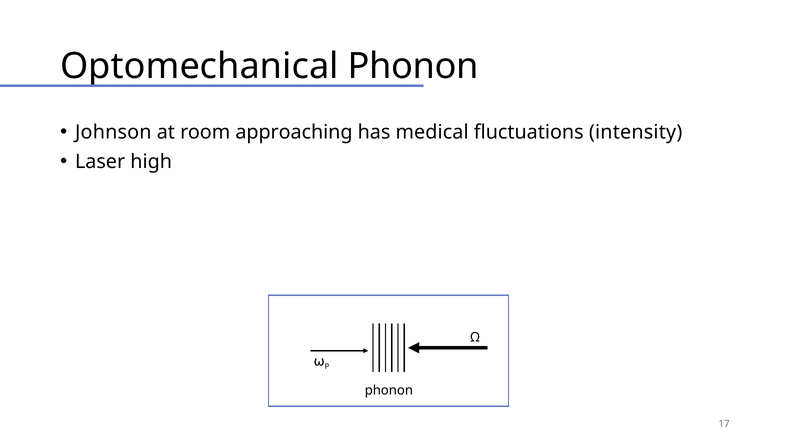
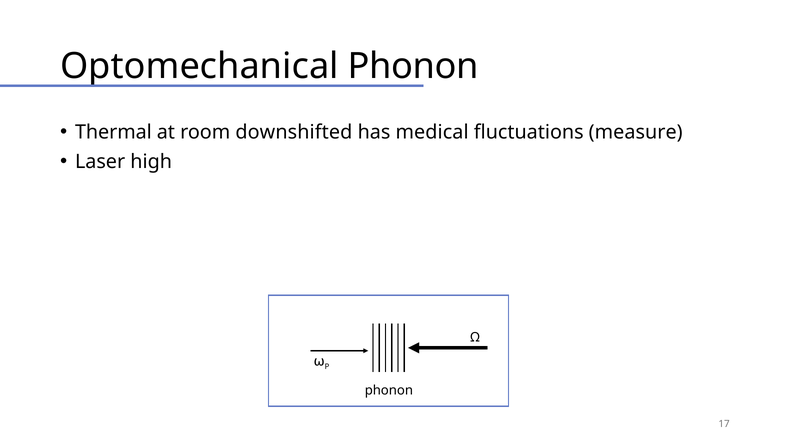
Johnson: Johnson -> Thermal
approaching: approaching -> downshifted
intensity: intensity -> measure
